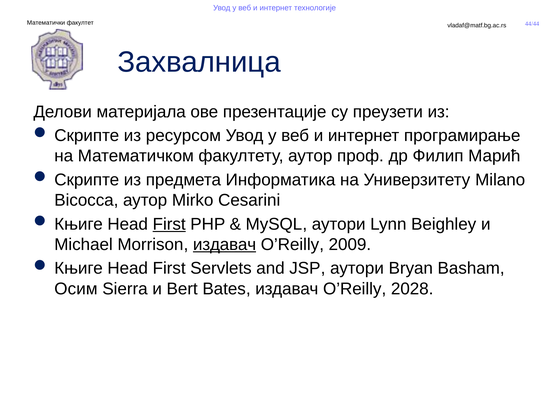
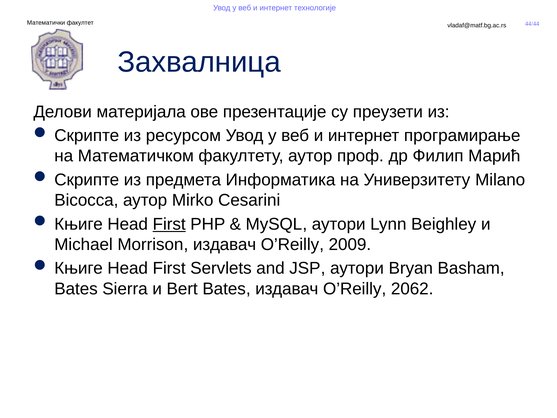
издавач at (225, 244) underline: present -> none
Осим at (76, 289): Осим -> Bates
2028: 2028 -> 2062
